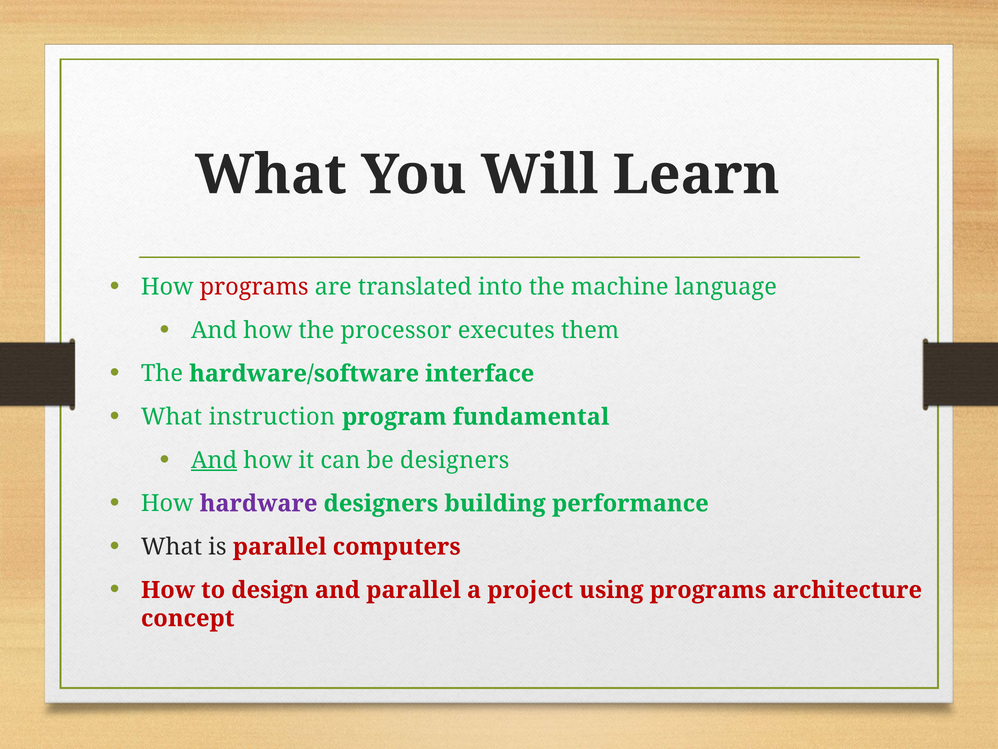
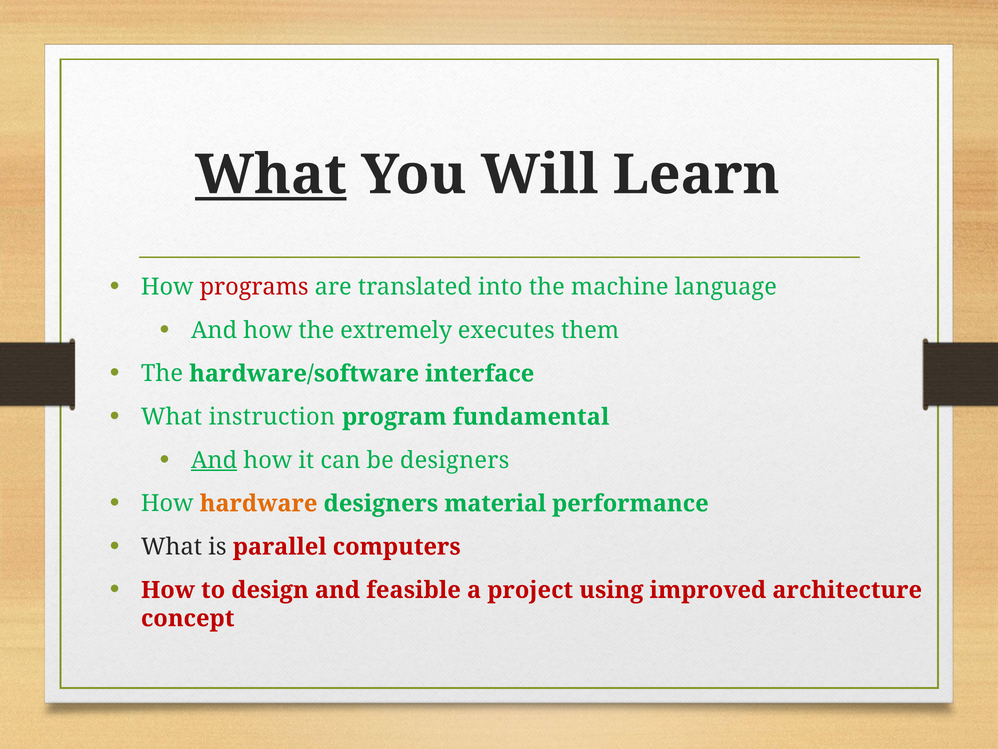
What at (271, 175) underline: none -> present
processor: processor -> extremely
hardware colour: purple -> orange
building: building -> material
and parallel: parallel -> feasible
using programs: programs -> improved
